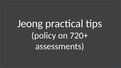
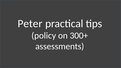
Jeong: Jeong -> Peter
720+: 720+ -> 300+
